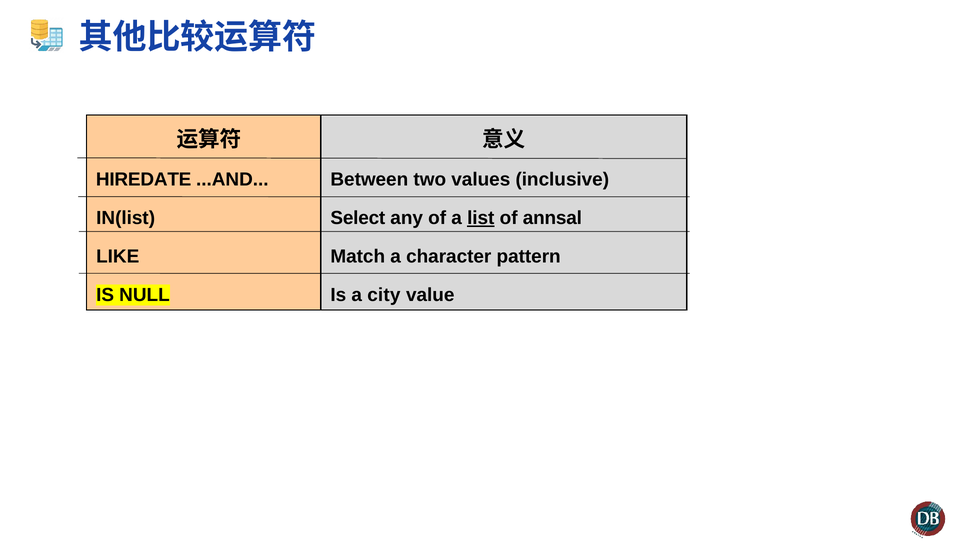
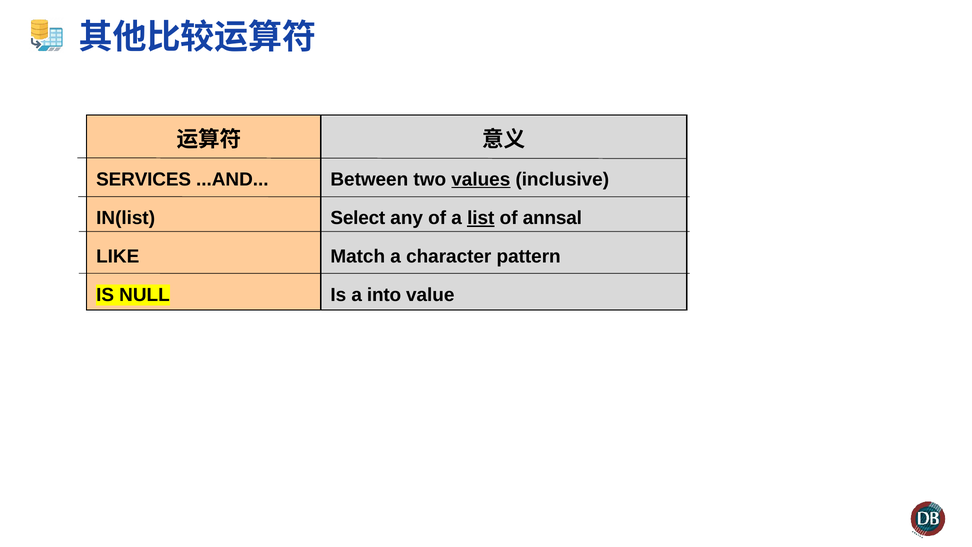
HIREDATE: HIREDATE -> SERVICES
values underline: none -> present
city: city -> into
